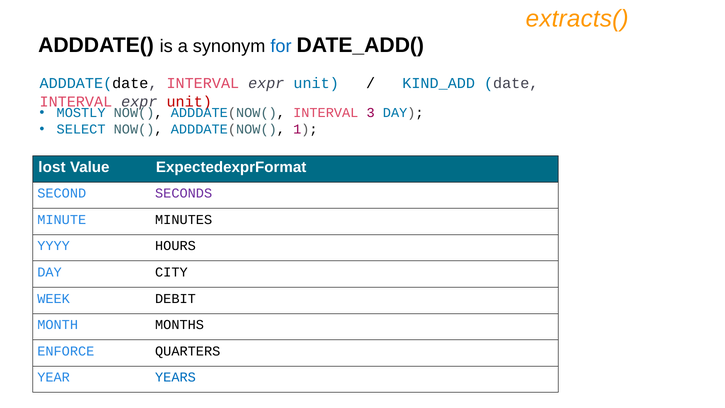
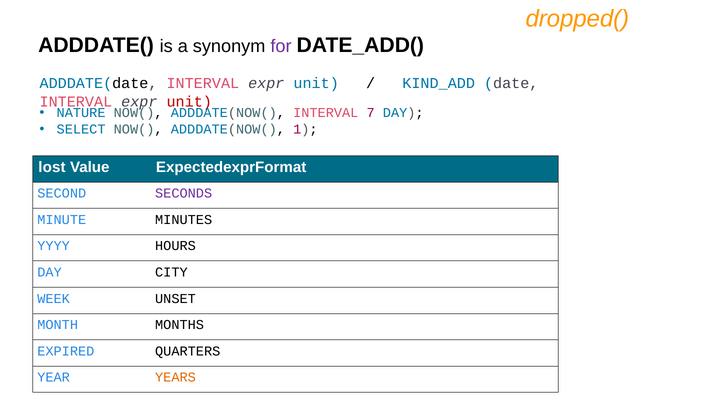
extracts(: extracts( -> dropped(
for colour: blue -> purple
MOSTLY: MOSTLY -> NATURE
3: 3 -> 7
DEBIT: DEBIT -> UNSET
ENFORCE: ENFORCE -> EXPIRED
YEARS colour: blue -> orange
